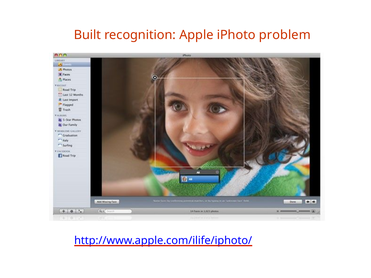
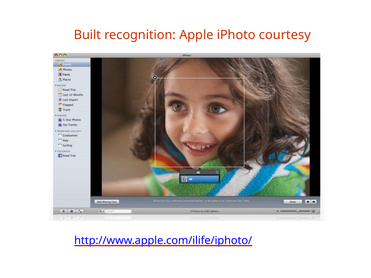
problem: problem -> courtesy
